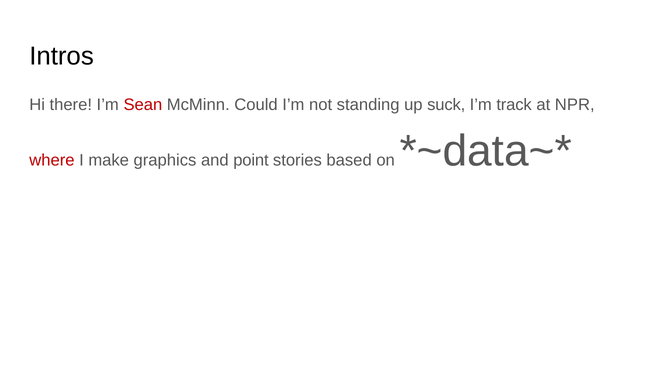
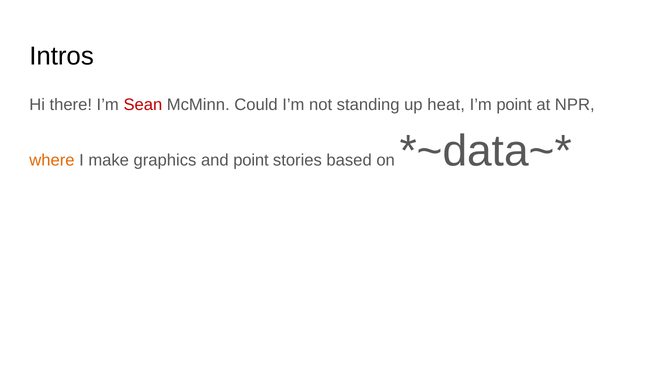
suck: suck -> heat
I’m track: track -> point
where colour: red -> orange
